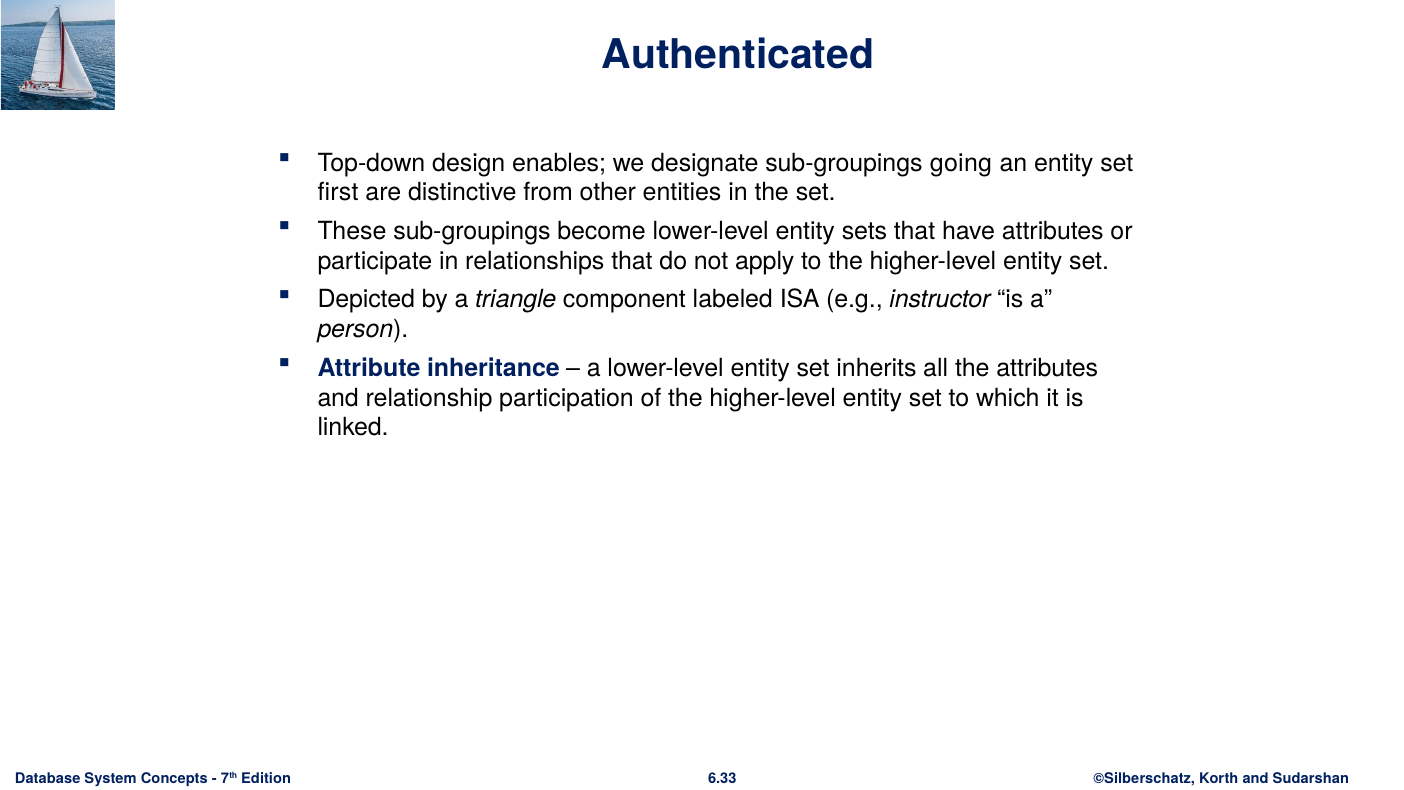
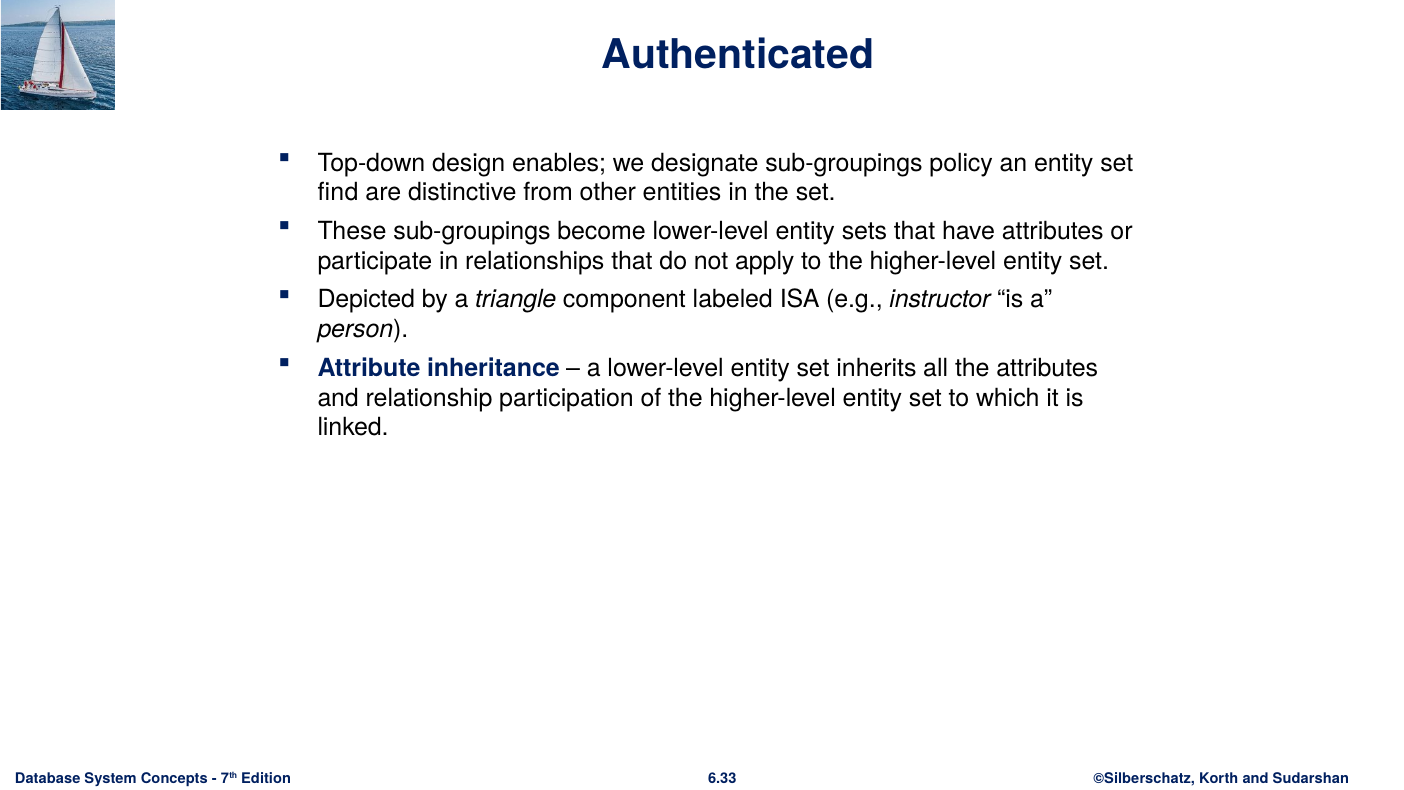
going: going -> policy
first: first -> find
